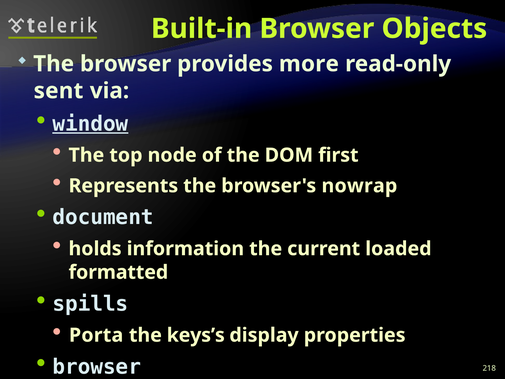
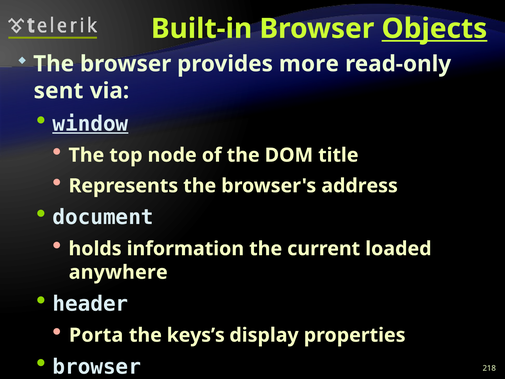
Objects underline: none -> present
first: first -> title
nowrap: nowrap -> address
formatted: formatted -> anywhere
spills: spills -> header
